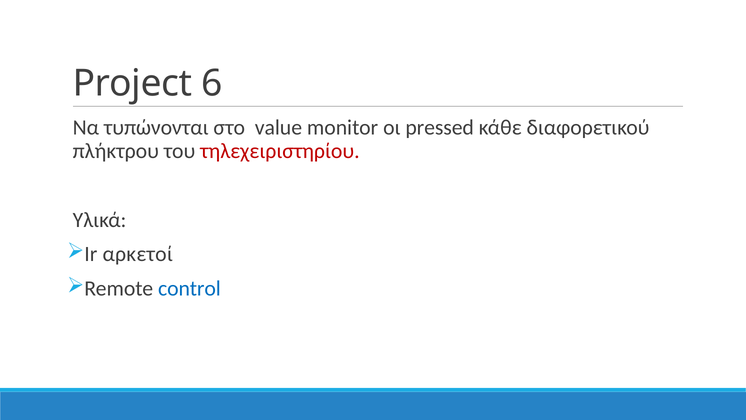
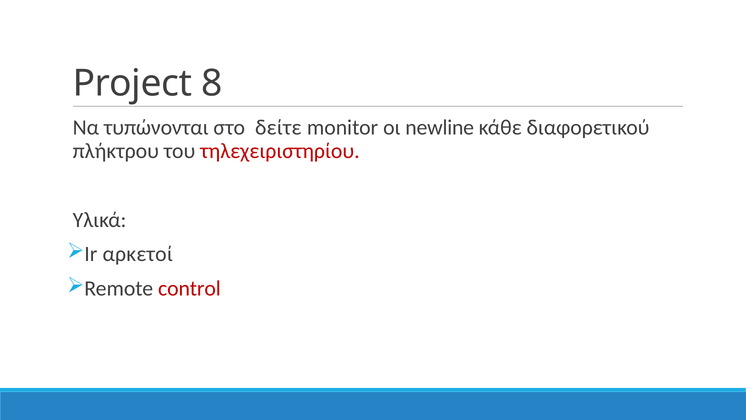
6: 6 -> 8
value: value -> δείτε
pressed: pressed -> newline
control colour: blue -> red
